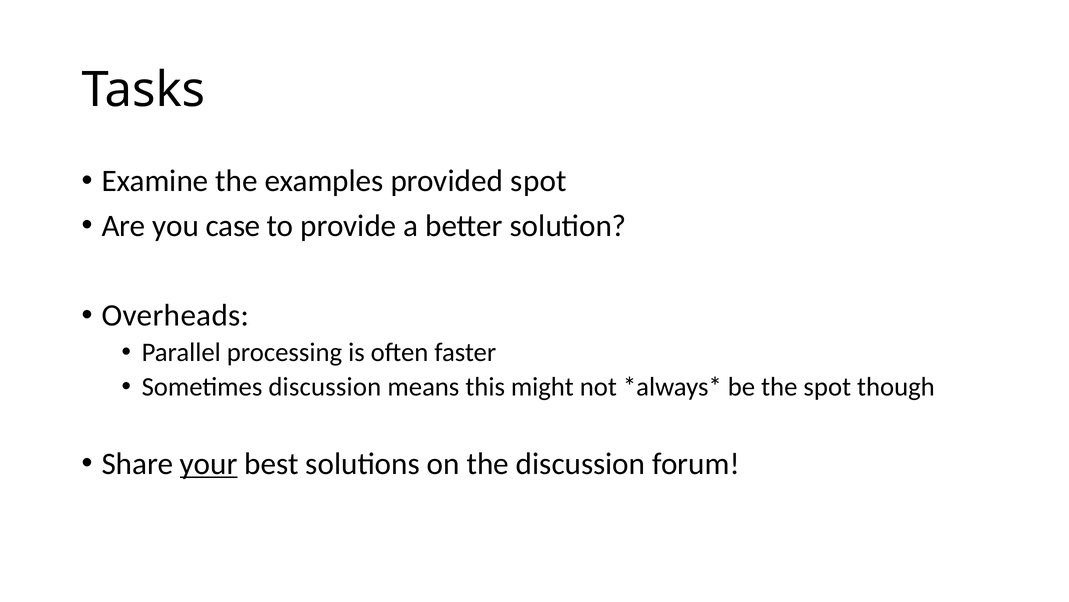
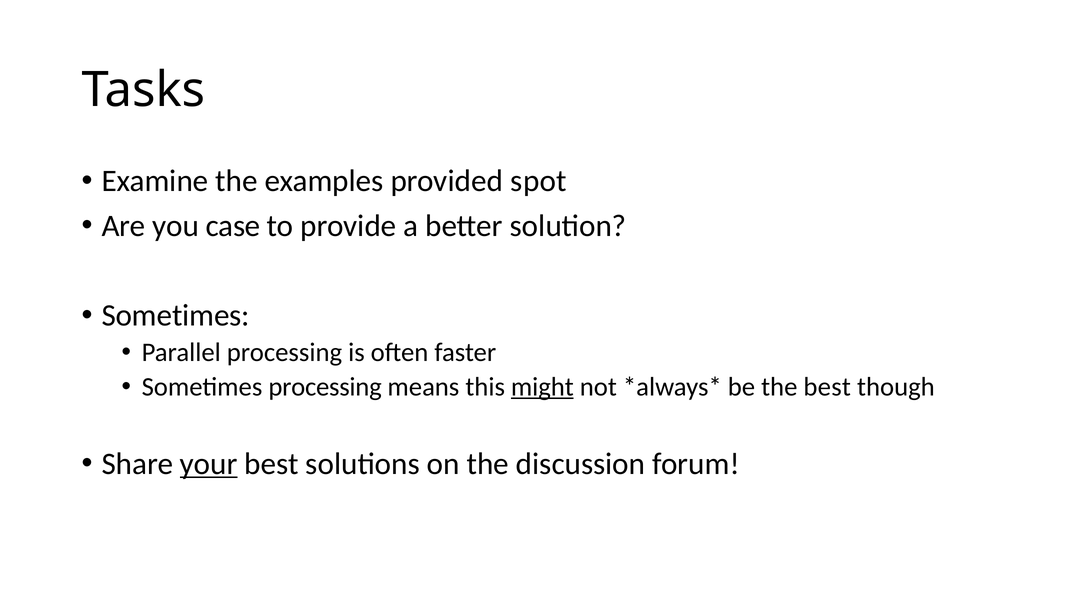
Overheads at (175, 315): Overheads -> Sometimes
Sometimes discussion: discussion -> processing
might underline: none -> present
the spot: spot -> best
